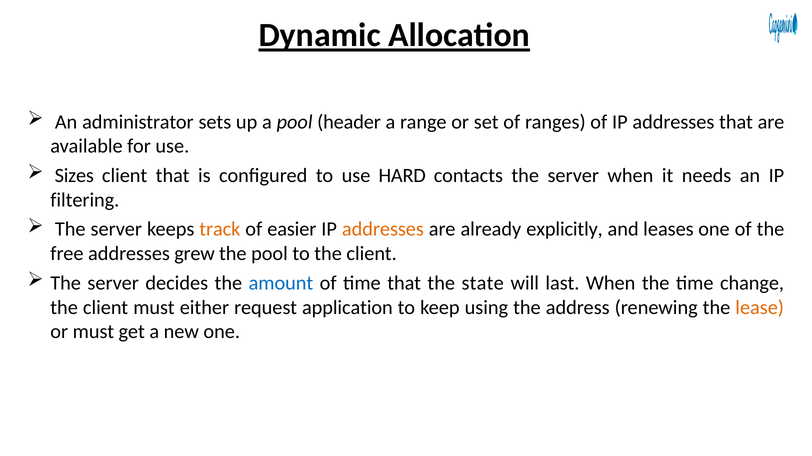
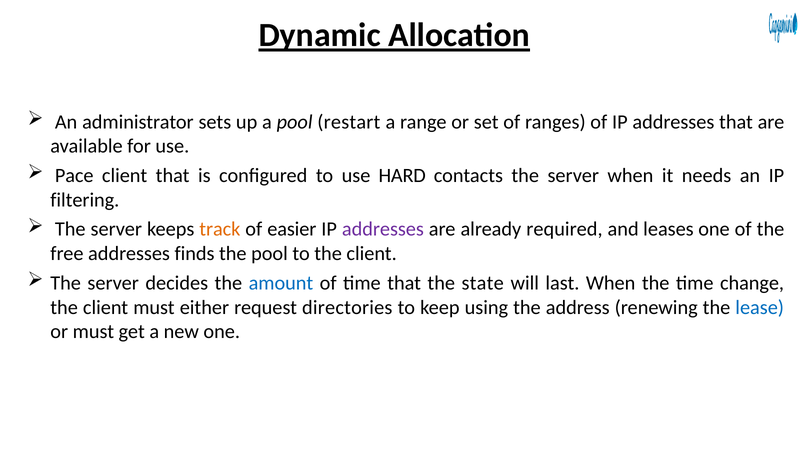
header: header -> restart
Sizes: Sizes -> Pace
addresses at (383, 230) colour: orange -> purple
explicitly: explicitly -> required
grew: grew -> finds
application: application -> directories
lease colour: orange -> blue
